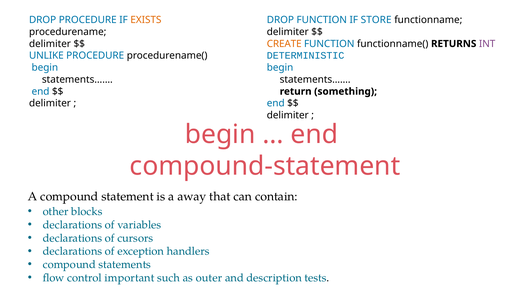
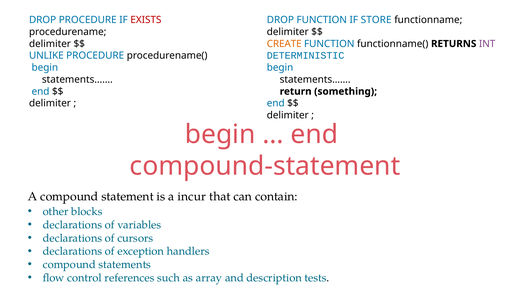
EXISTS colour: orange -> red
away: away -> incur
important: important -> references
outer: outer -> array
